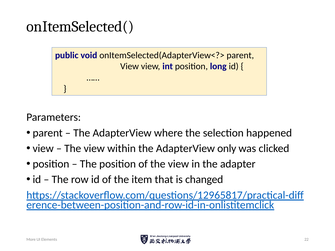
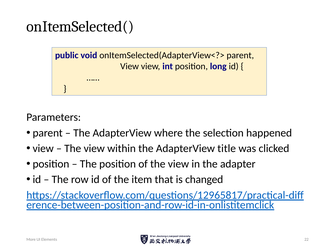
only: only -> title
